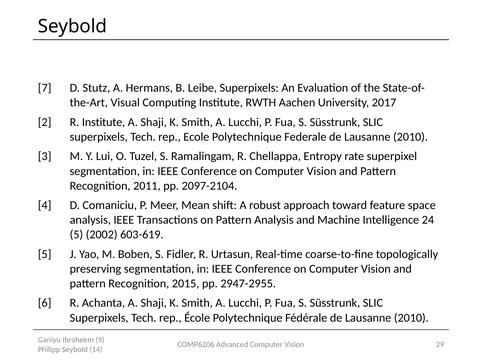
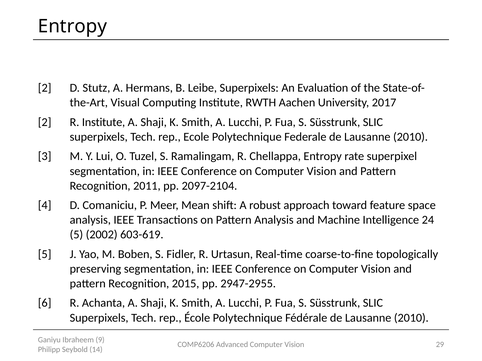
Seybold at (73, 26): Seybold -> Entropy
7 at (45, 88): 7 -> 2
